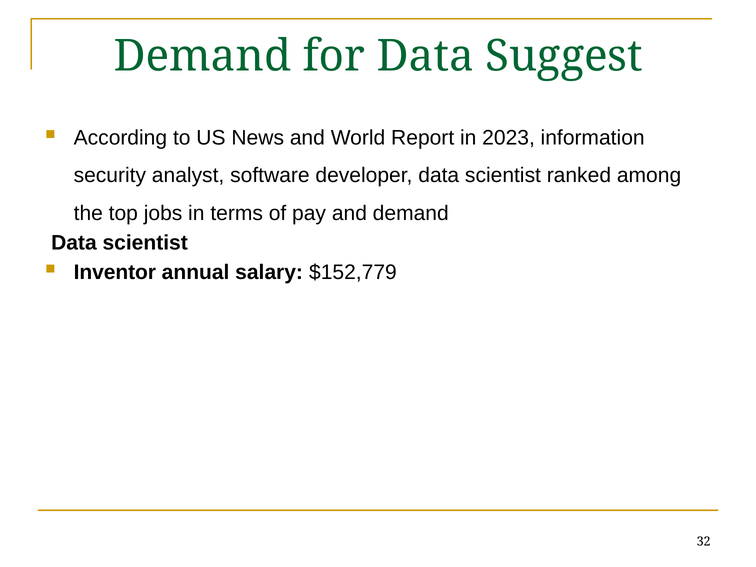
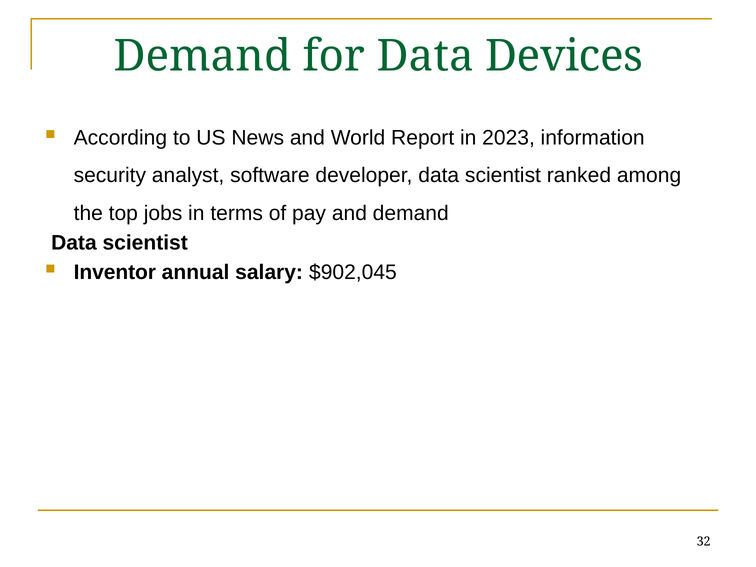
Suggest: Suggest -> Devices
$152,779: $152,779 -> $902,045
